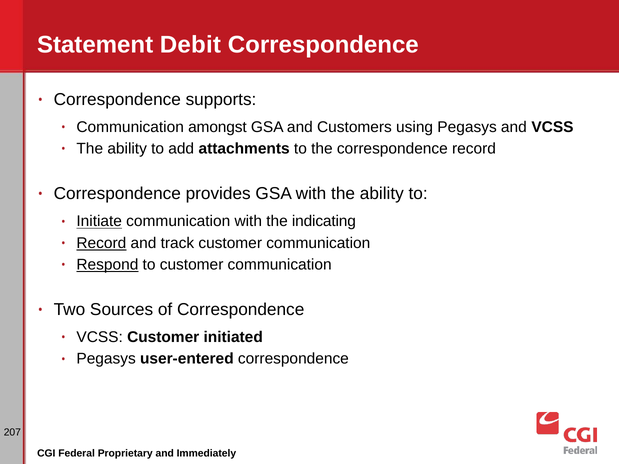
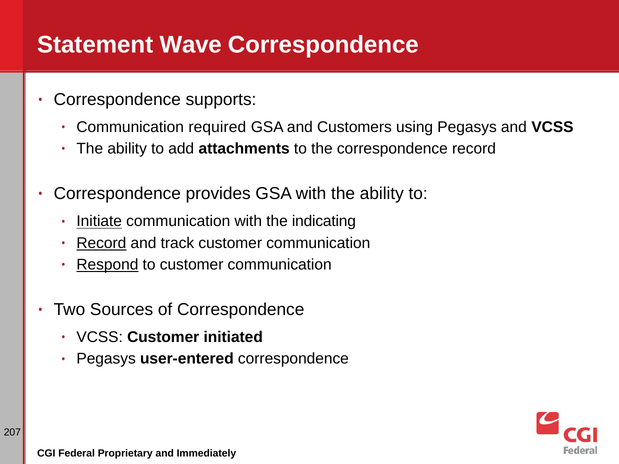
Debit: Debit -> Wave
amongst: amongst -> required
